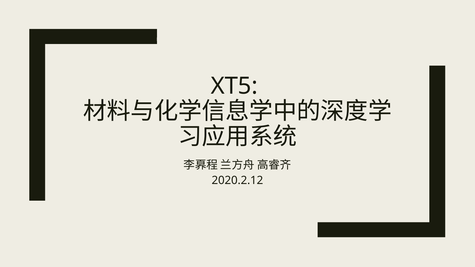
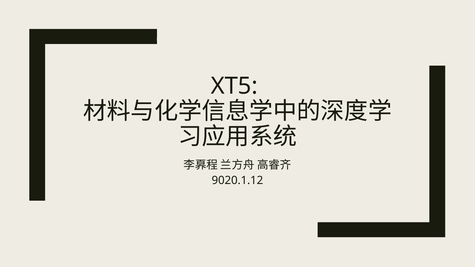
2020.2.12: 2020.2.12 -> 9020.1.12
